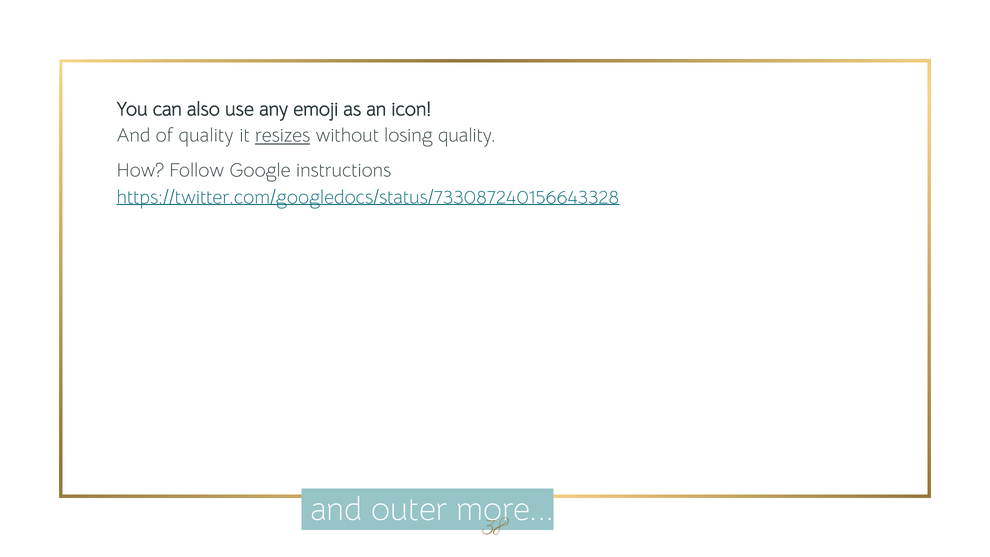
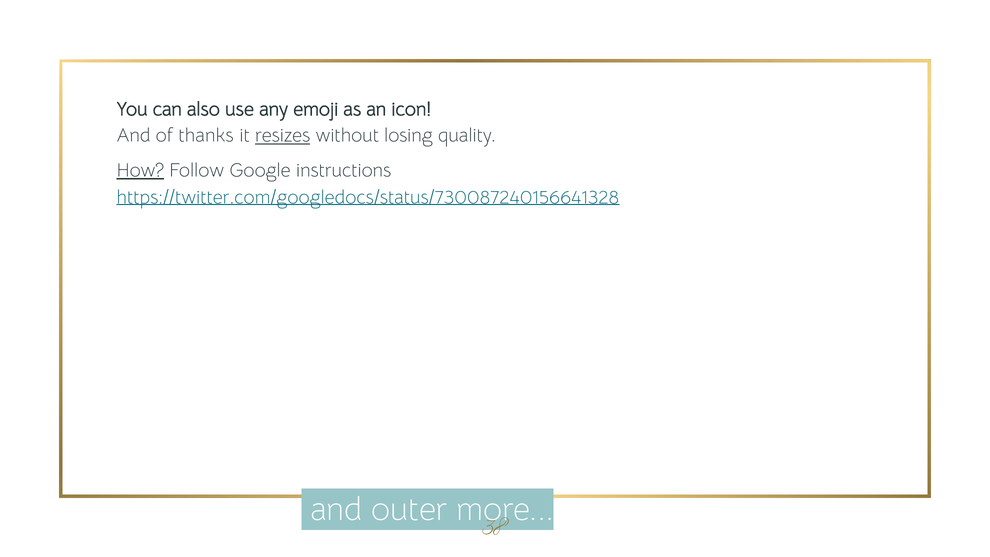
of quality: quality -> thanks
How underline: none -> present
https://twitter.com/googledocs/status/733087240156643328: https://twitter.com/googledocs/status/733087240156643328 -> https://twitter.com/googledocs/status/730087240156641328
